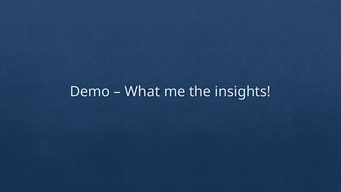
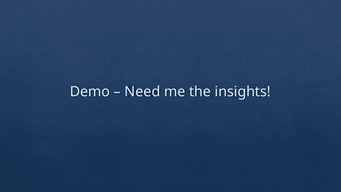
What: What -> Need
